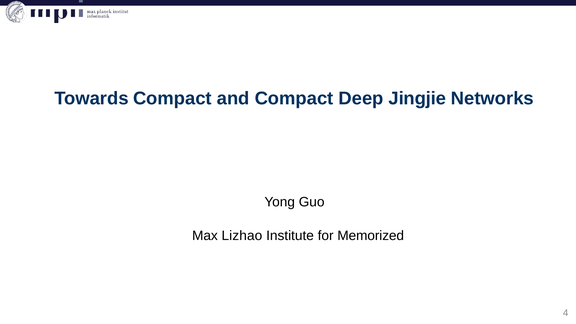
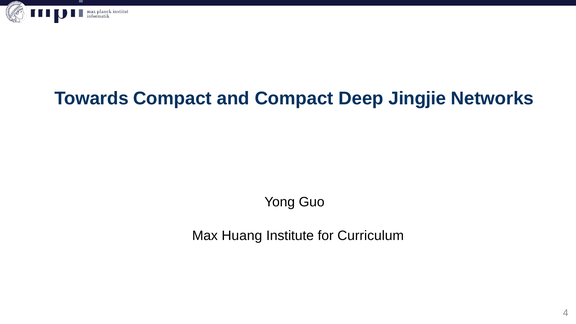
Lizhao: Lizhao -> Huang
Memorized: Memorized -> Curriculum
